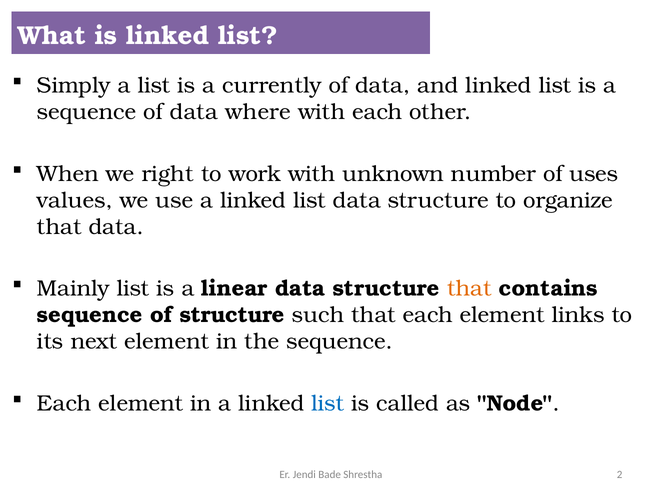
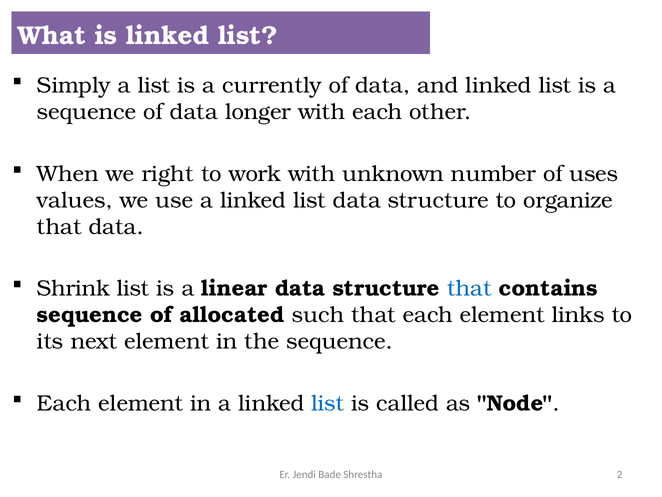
where: where -> longer
Mainly: Mainly -> Shrink
that at (469, 288) colour: orange -> blue
of structure: structure -> allocated
